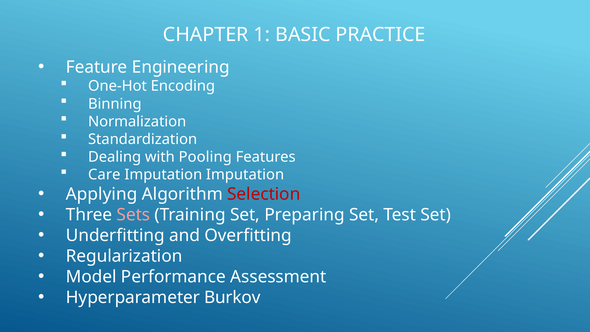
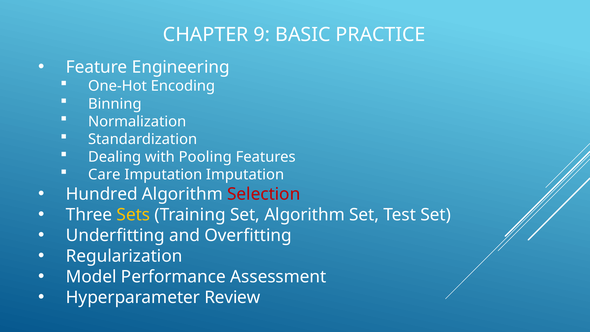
1: 1 -> 9
Applying: Applying -> Hundred
Sets colour: pink -> yellow
Set Preparing: Preparing -> Algorithm
Burkov: Burkov -> Review
